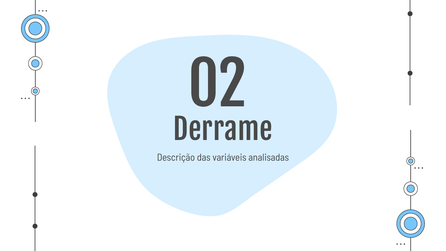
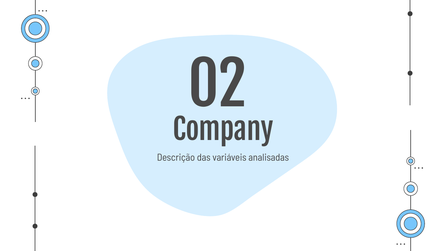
Derrame: Derrame -> Company
